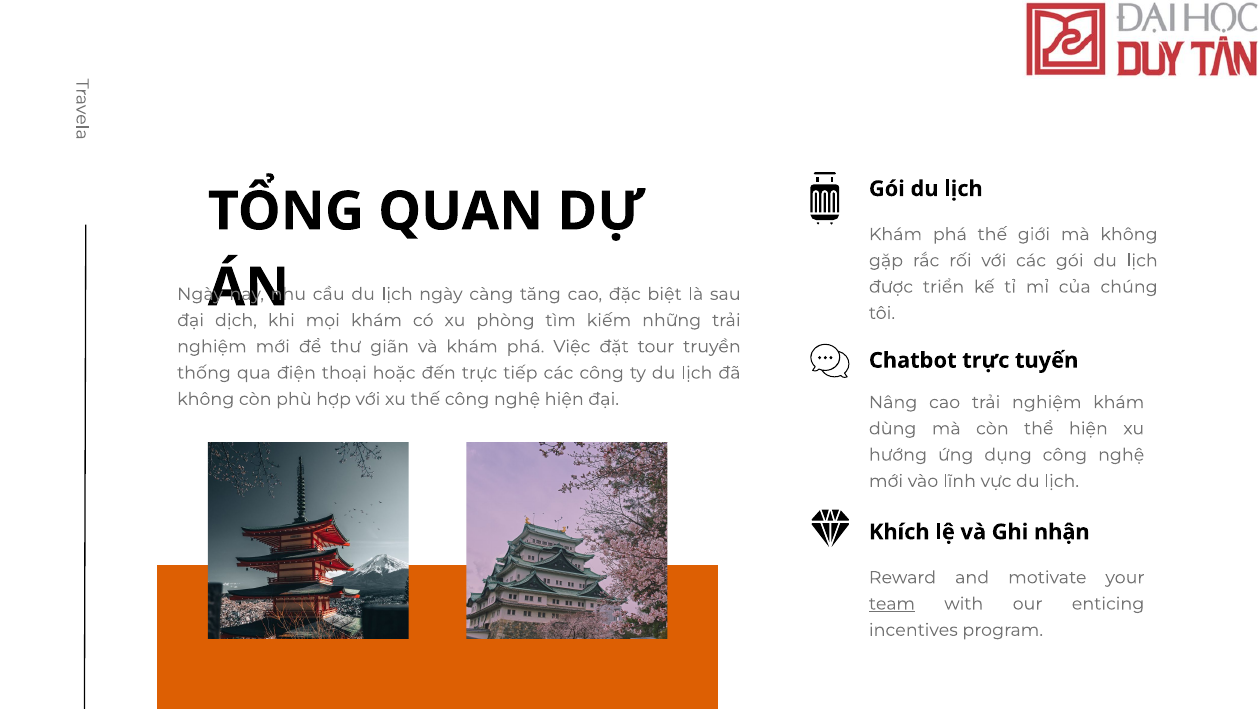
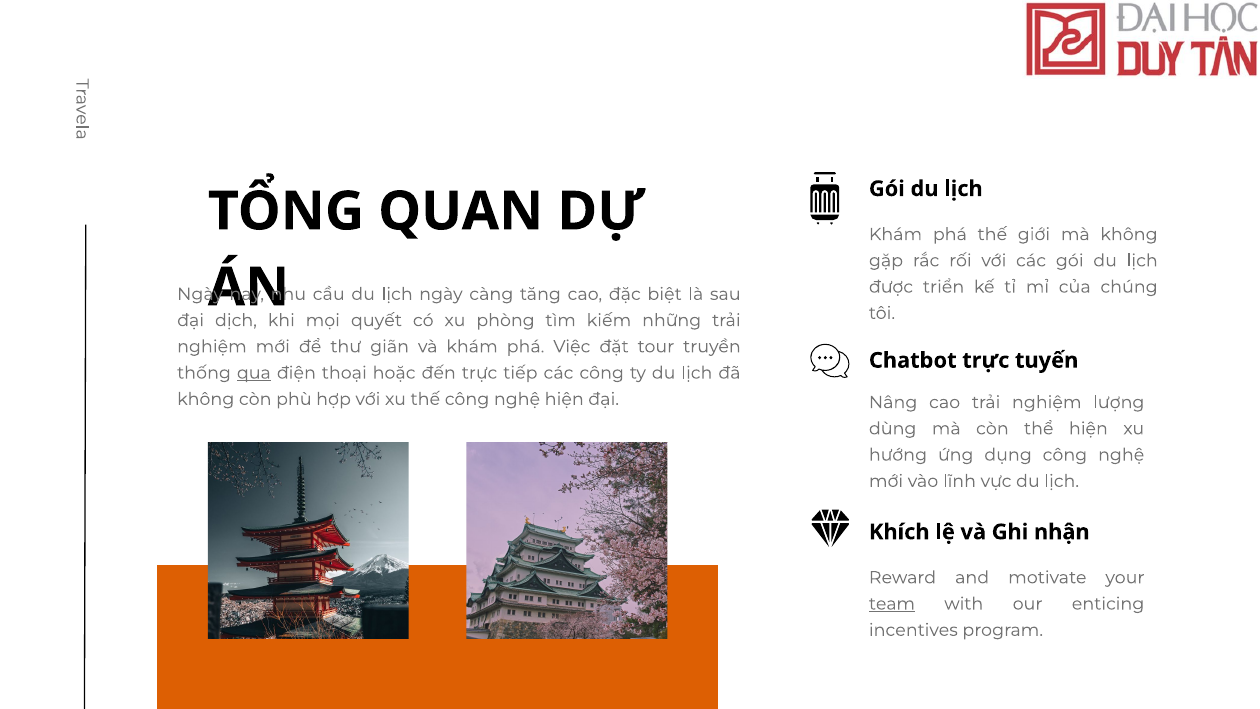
mọi khám: khám -> quyết
qua underline: none -> present
nghiệm khám: khám -> lượng
